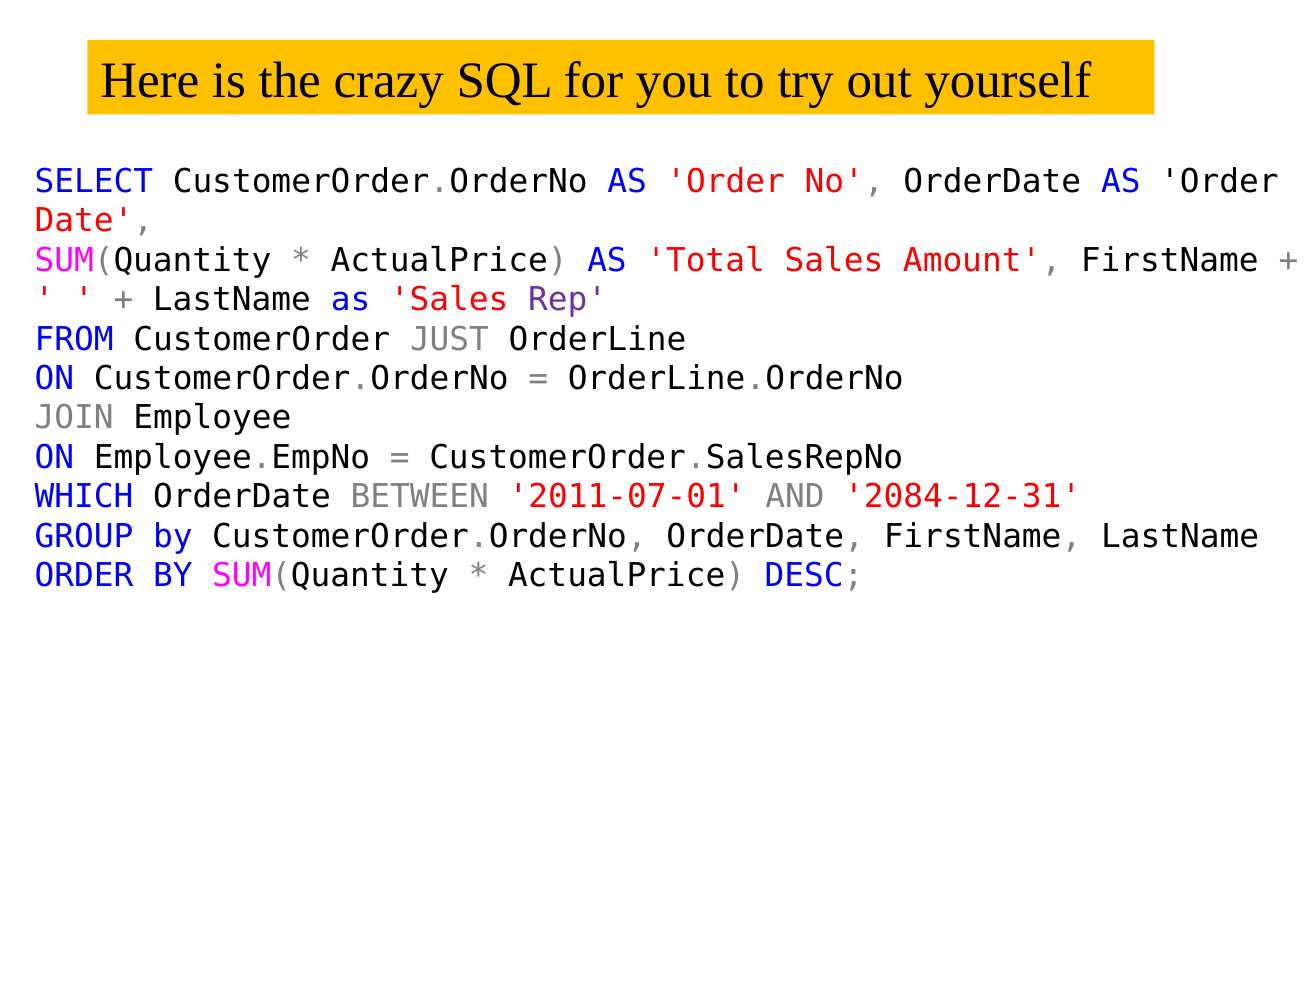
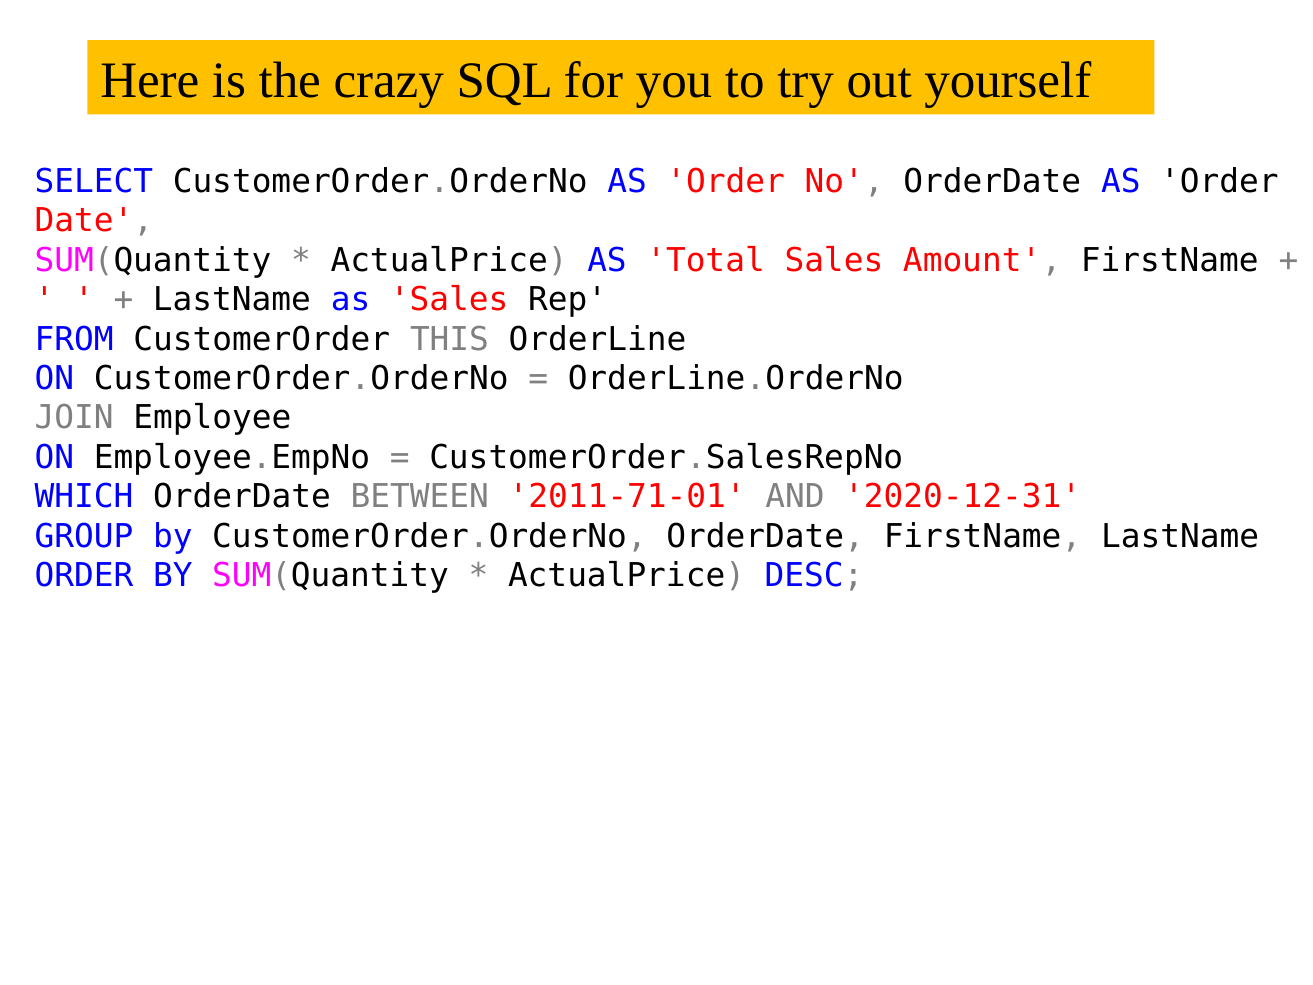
Rep colour: purple -> black
JUST: JUST -> THIS
2011-07-01: 2011-07-01 -> 2011-71-01
2084-12-31: 2084-12-31 -> 2020-12-31
